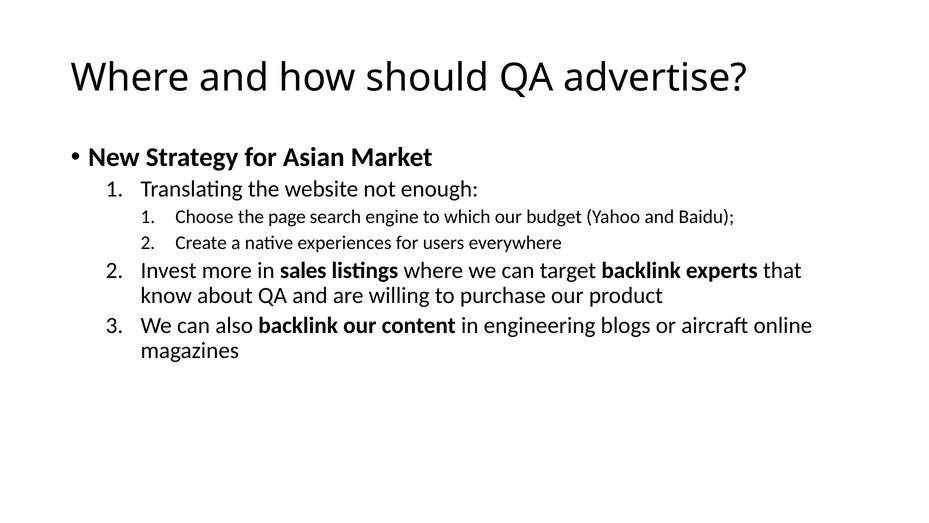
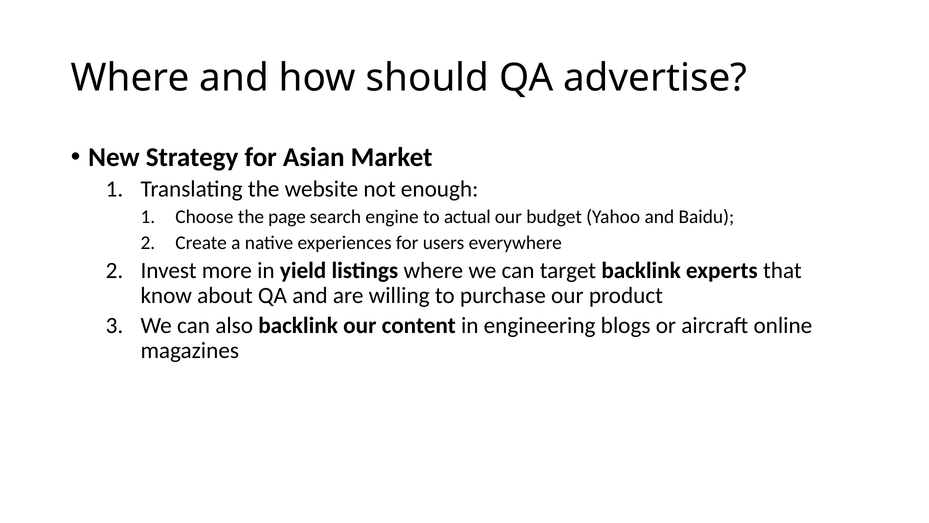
which: which -> actual
sales: sales -> yield
